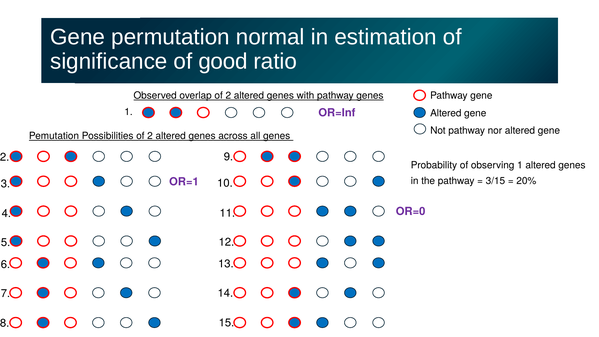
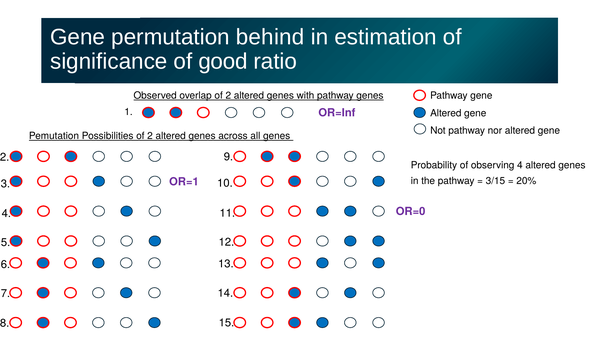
normal: normal -> behind
observing 1: 1 -> 4
